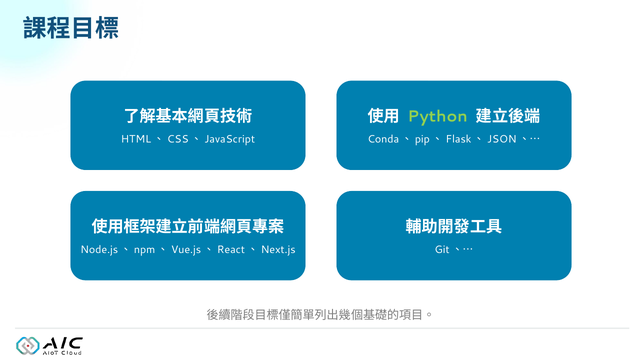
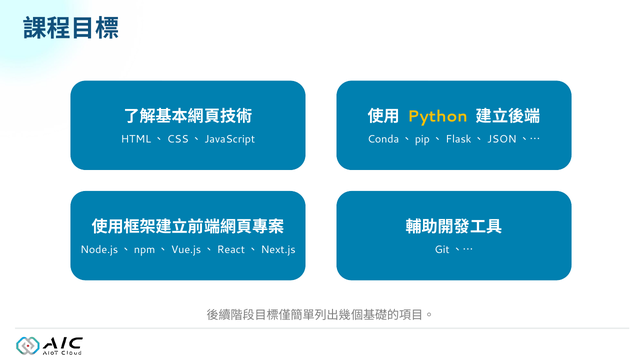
Python colour: light green -> yellow
